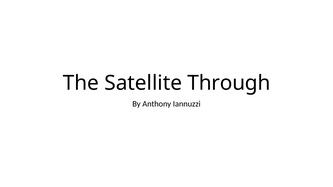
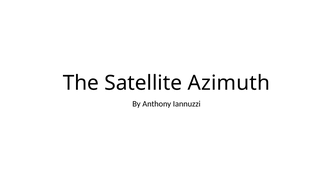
Through: Through -> Azimuth
